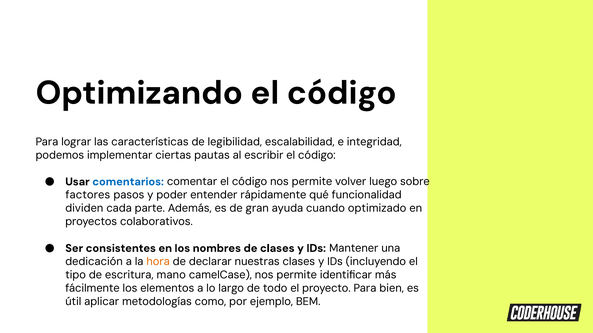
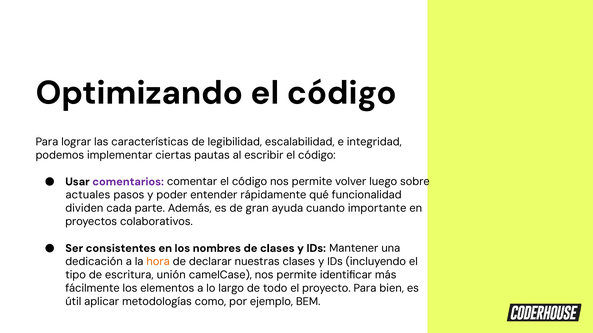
comentarios colour: blue -> purple
factores: factores -> actuales
optimizado: optimizado -> importante
mano: mano -> unión
